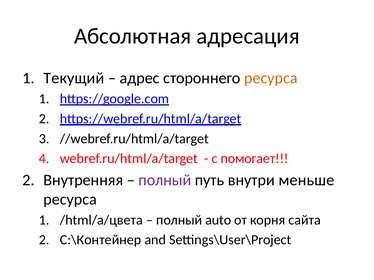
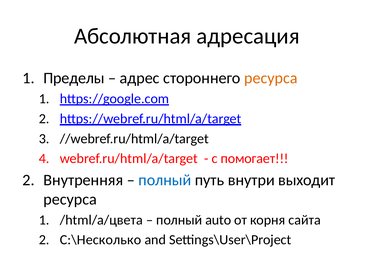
Текущий: Текущий -> Пределы
полный at (165, 180) colour: purple -> blue
меньше: меньше -> выходит
C:\Контейнер: C:\Контейнер -> C:\Несколько
